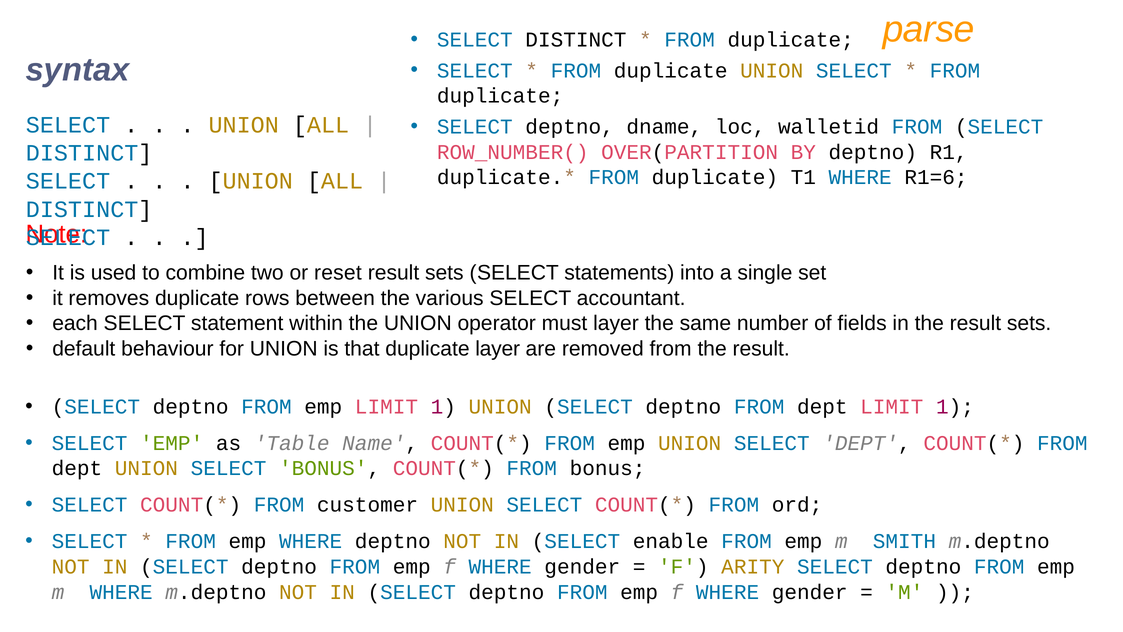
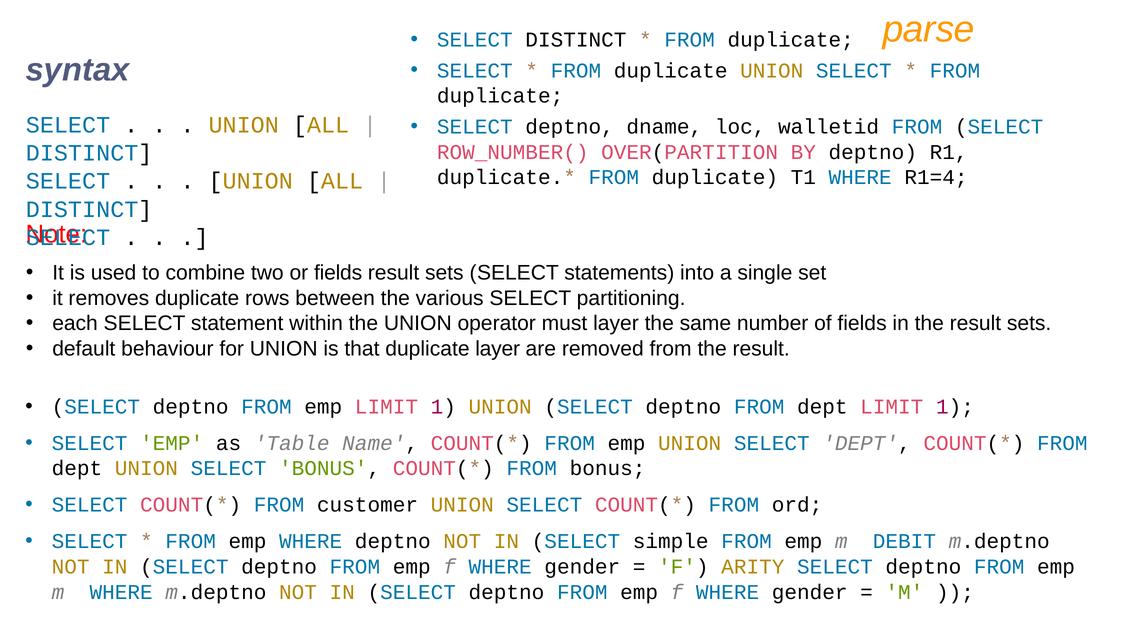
R1=6: R1=6 -> R1=4
or reset: reset -> fields
accountant: accountant -> partitioning
enable: enable -> simple
SMITH: SMITH -> DEBIT
